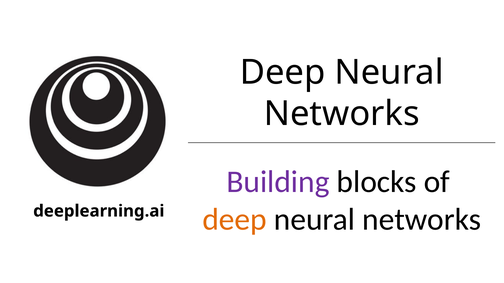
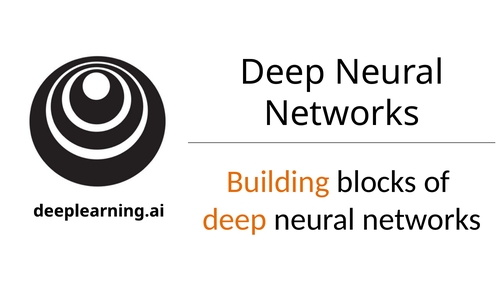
Building colour: purple -> orange
